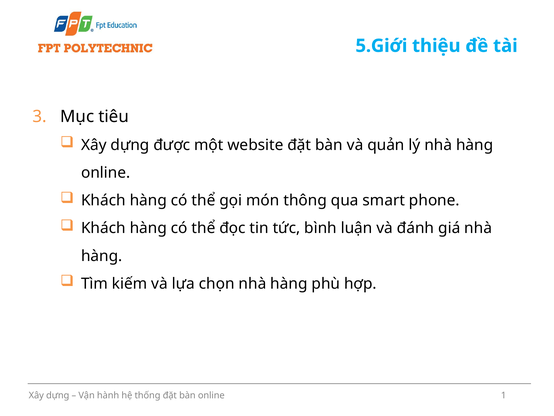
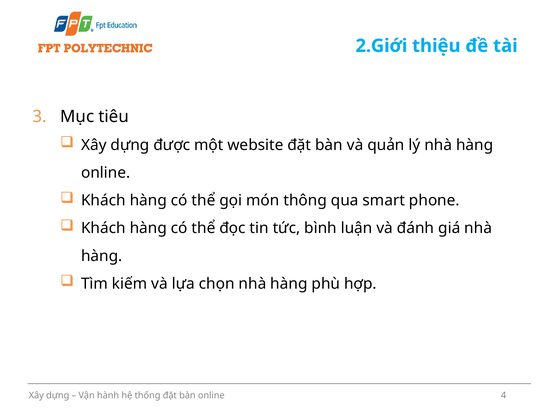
5.Giới: 5.Giới -> 2.Giới
1: 1 -> 4
